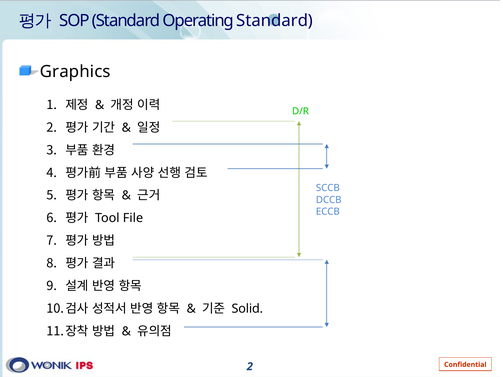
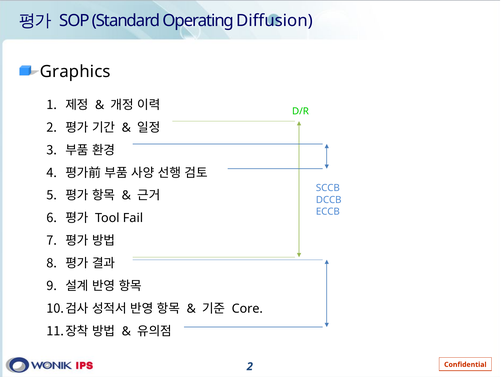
Operating Standard: Standard -> Diffusion
File: File -> Fail
Solid: Solid -> Core
